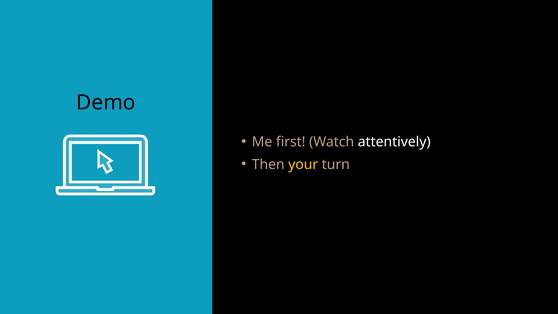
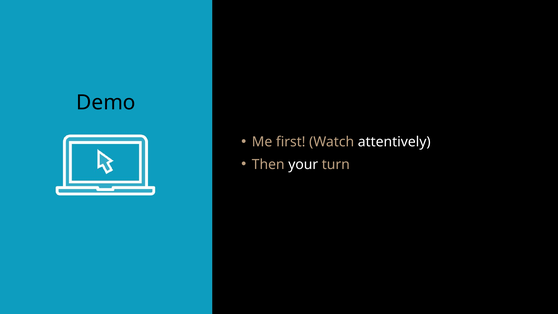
your colour: yellow -> white
